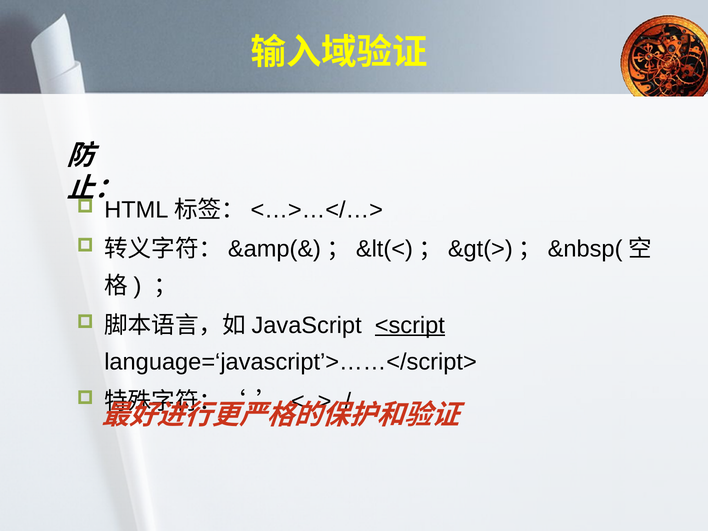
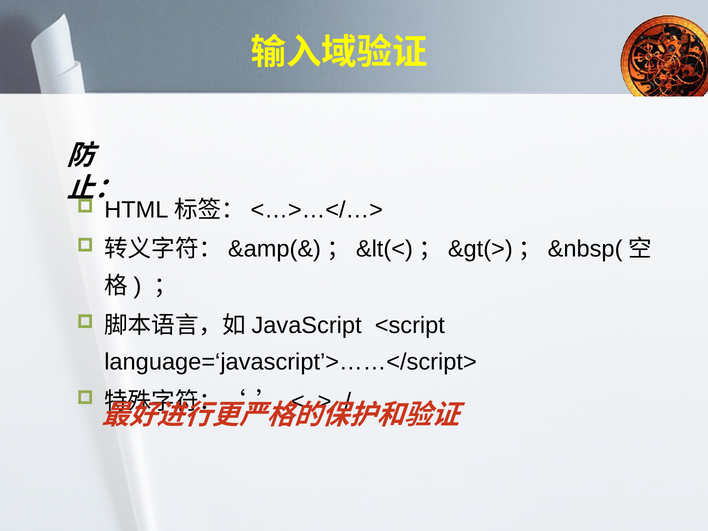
<script underline: present -> none
